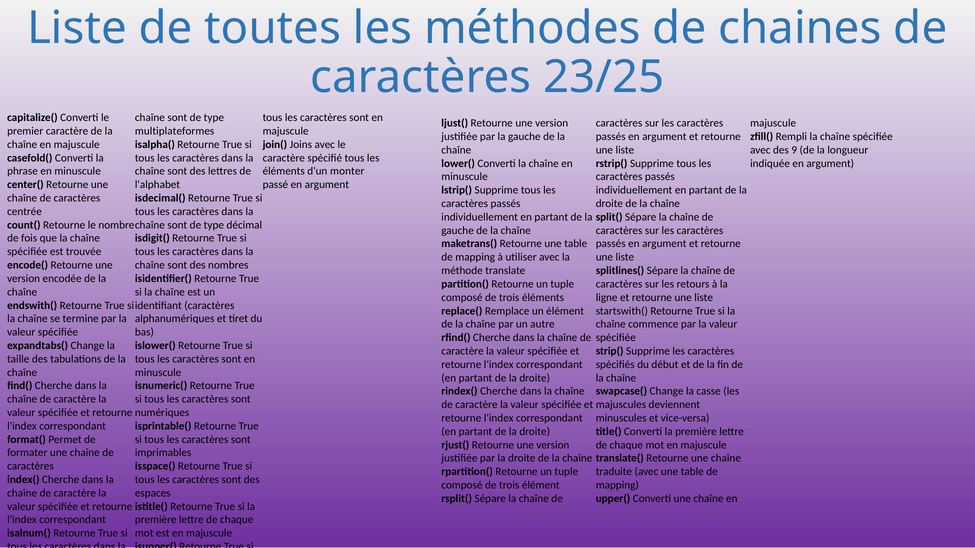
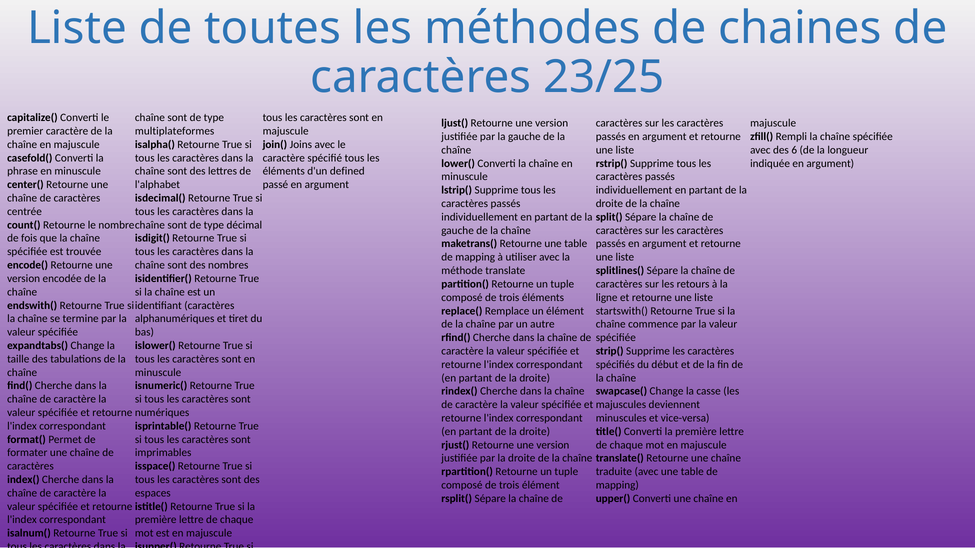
9: 9 -> 6
monter: monter -> defined
